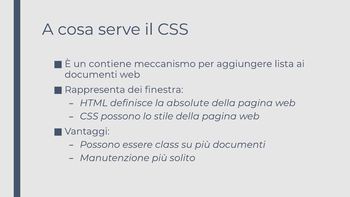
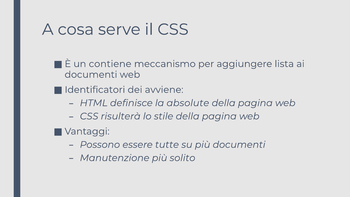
Rappresenta: Rappresenta -> Identificatori
finestra: finestra -> avviene
CSS possono: possono -> risulterà
class: class -> tutte
